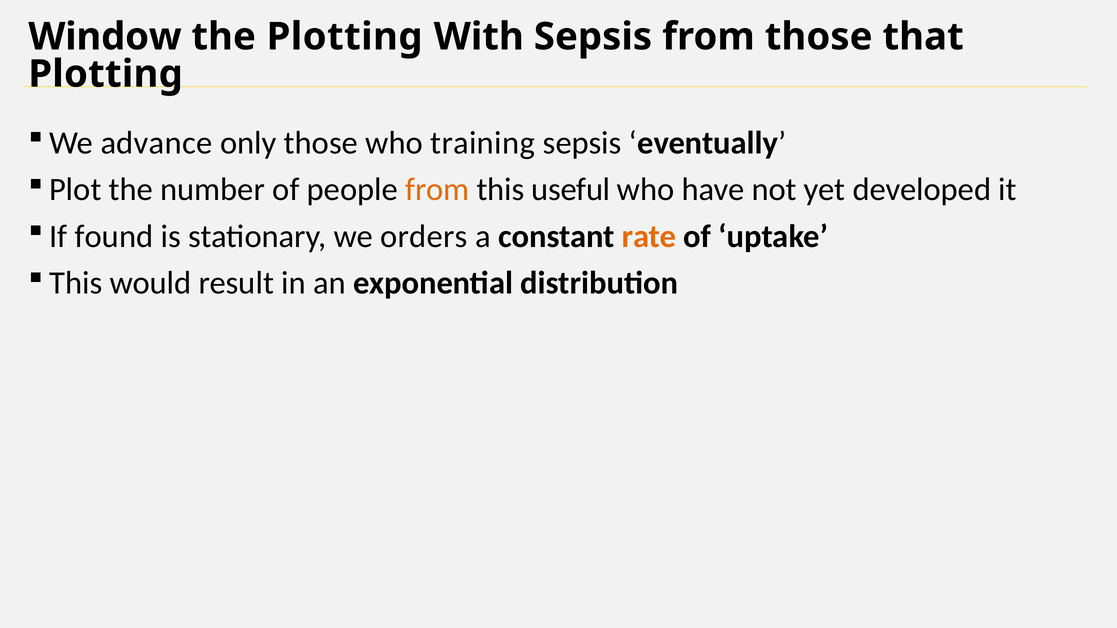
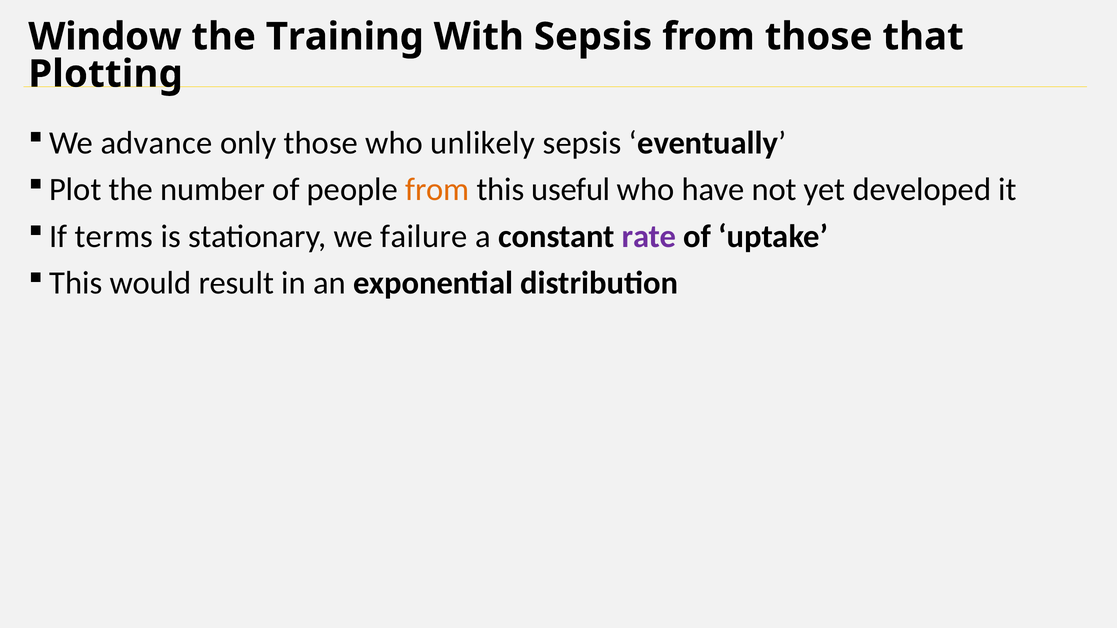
the Plotting: Plotting -> Training
training: training -> unlikely
found: found -> terms
orders: orders -> failure
rate colour: orange -> purple
